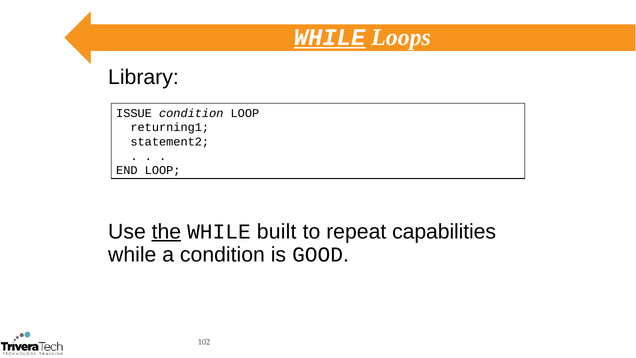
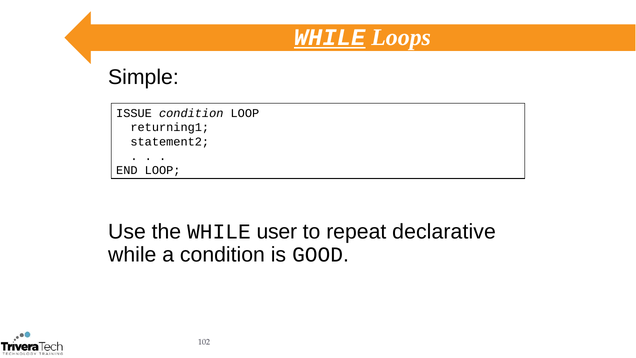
Library: Library -> Simple
the underline: present -> none
built: built -> user
capabilities: capabilities -> declarative
